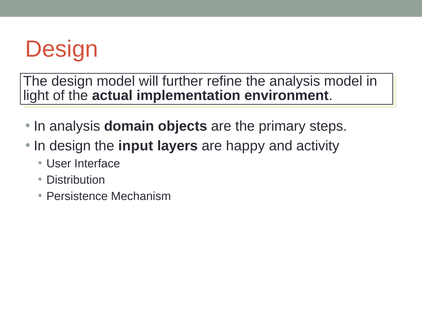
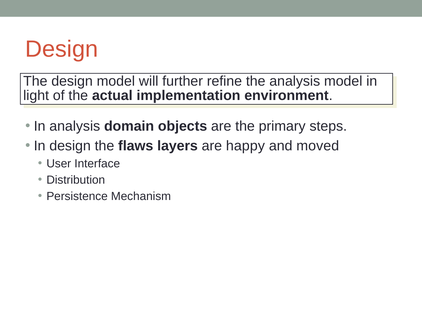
input: input -> flaws
activity: activity -> moved
